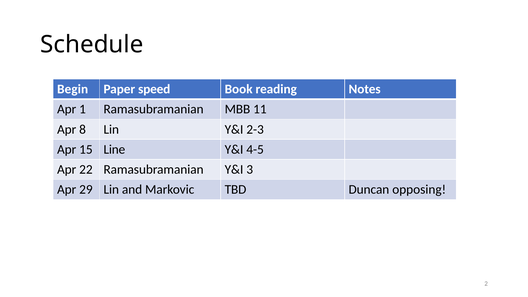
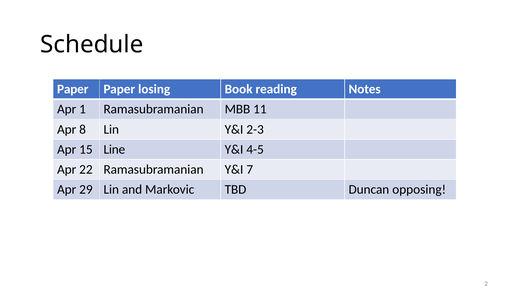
Begin at (73, 89): Begin -> Paper
speed: speed -> losing
3: 3 -> 7
